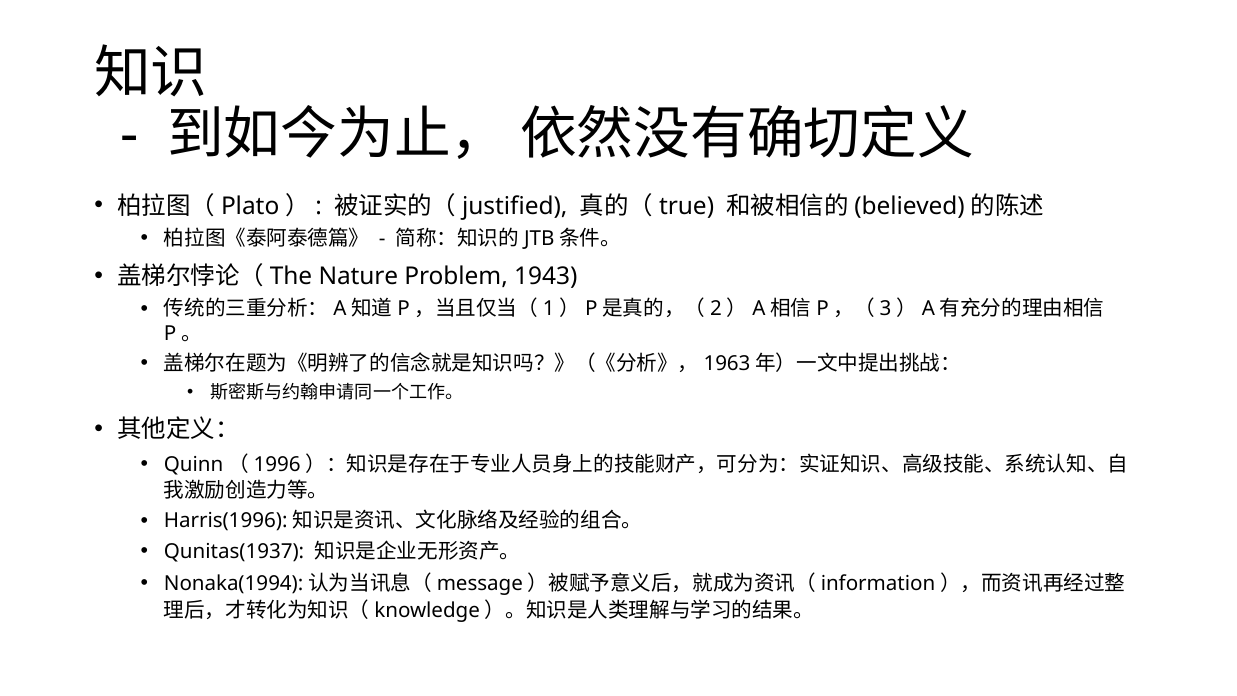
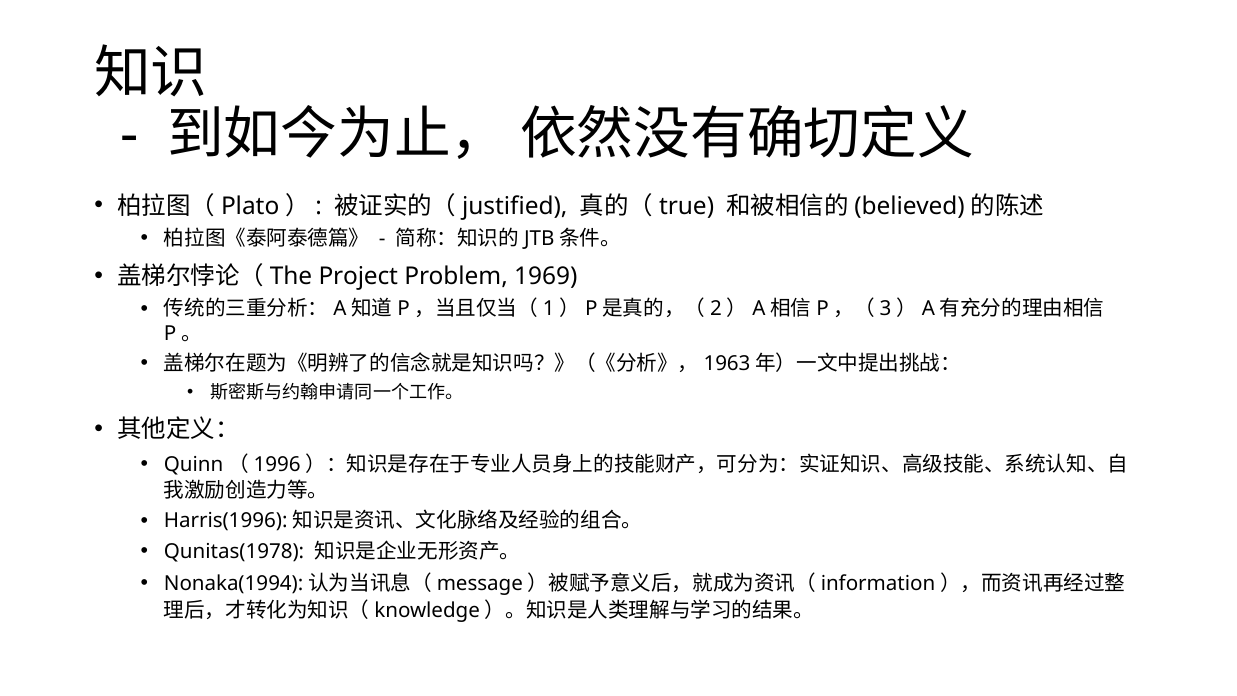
Nature: Nature -> Project
1943: 1943 -> 1969
Qunitas(1937: Qunitas(1937 -> Qunitas(1978
